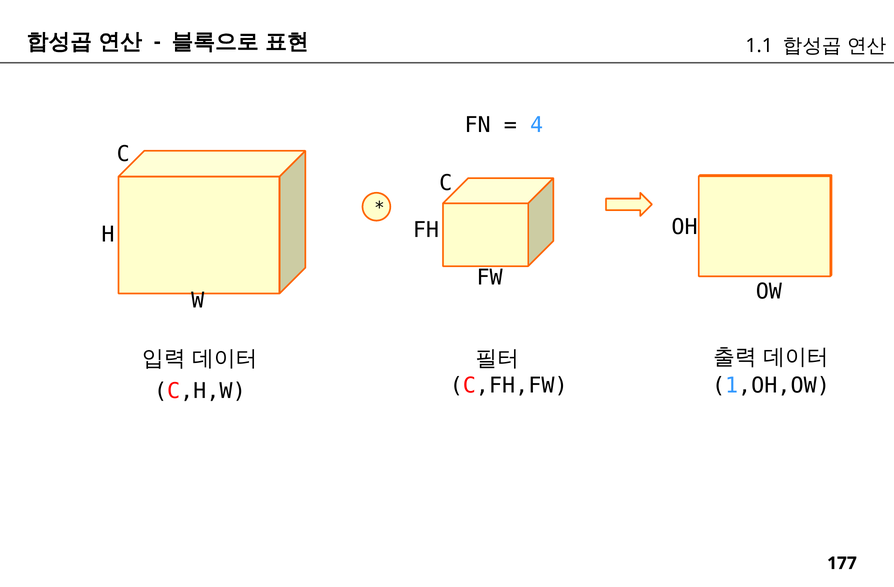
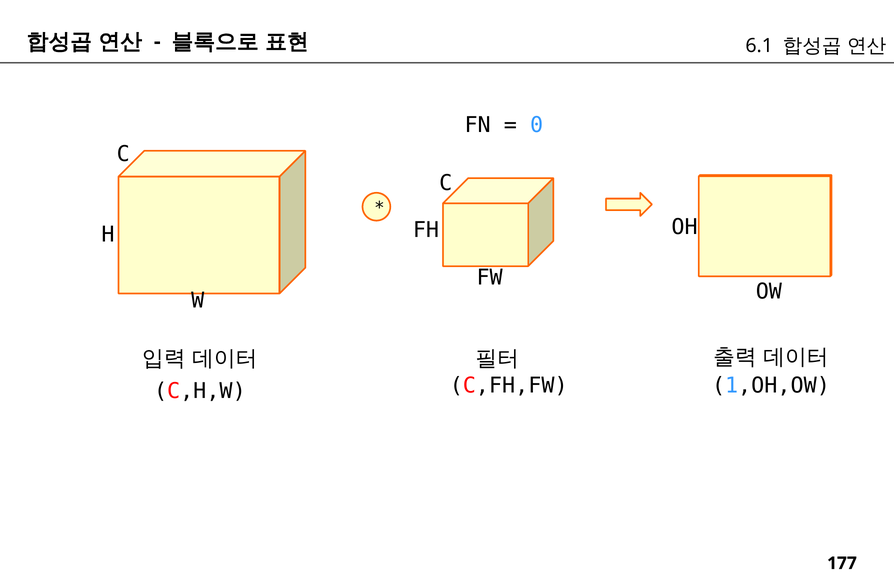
1.1: 1.1 -> 6.1
4: 4 -> 0
